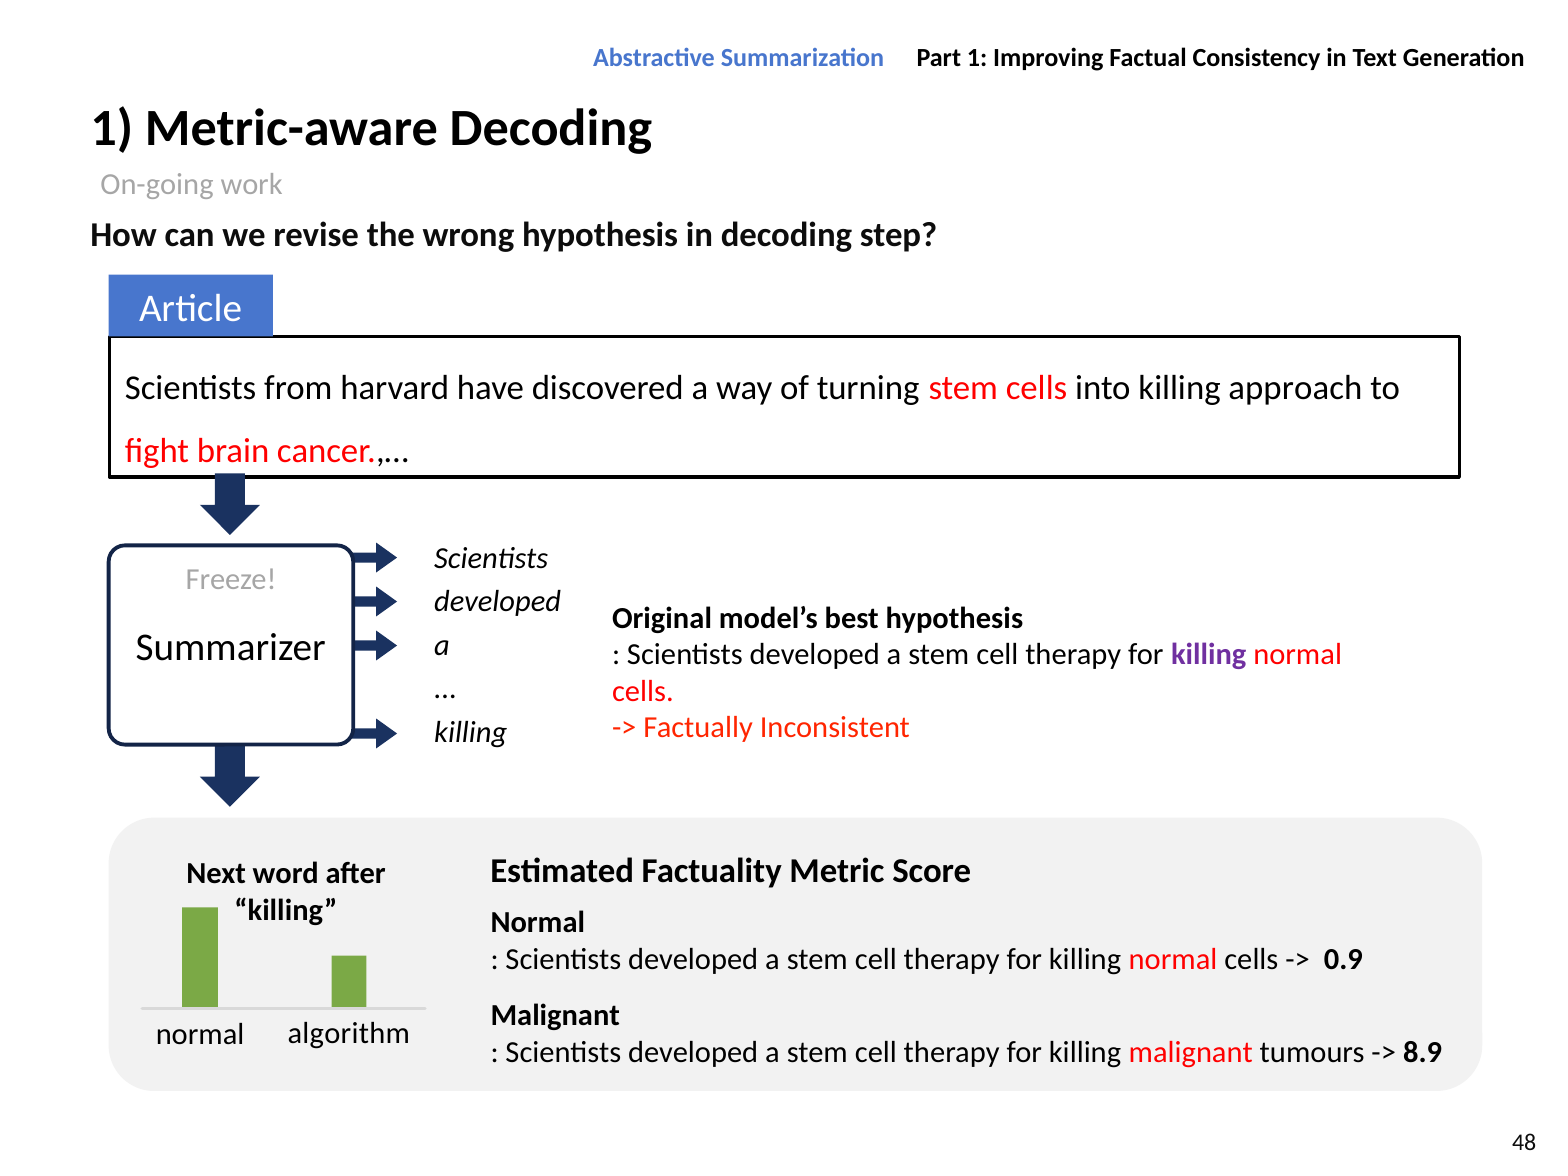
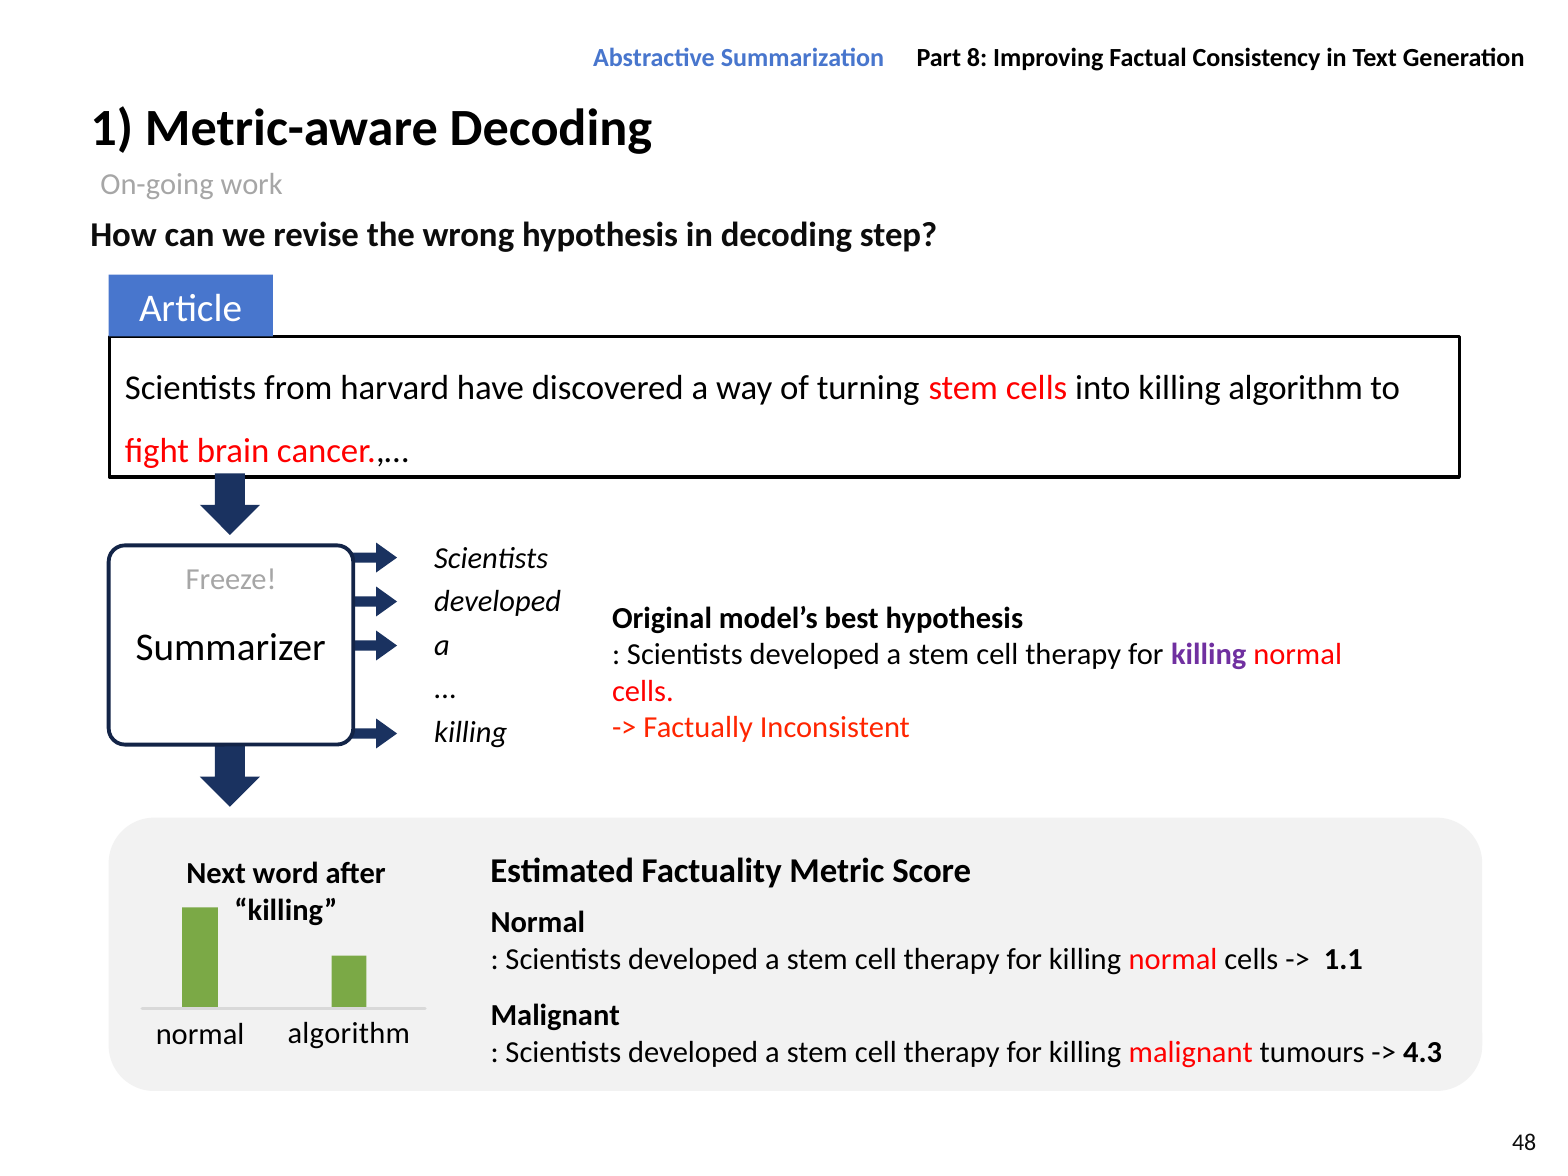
Part 1: 1 -> 8
into killing approach: approach -> algorithm
0.9: 0.9 -> 1.1
8.9: 8.9 -> 4.3
